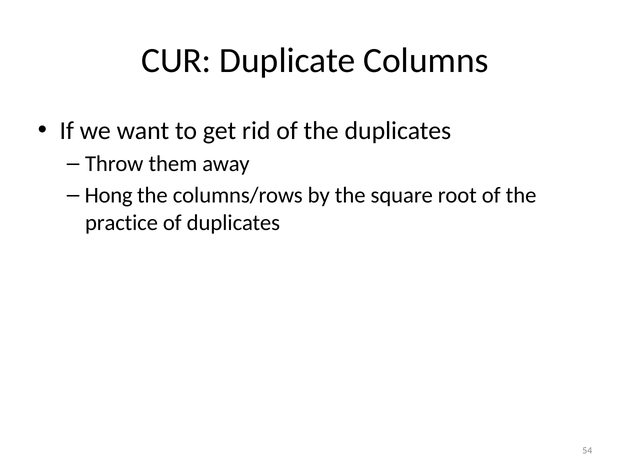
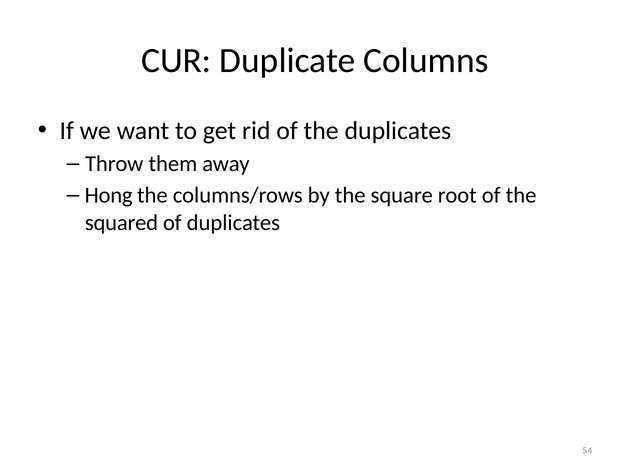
practice: practice -> squared
